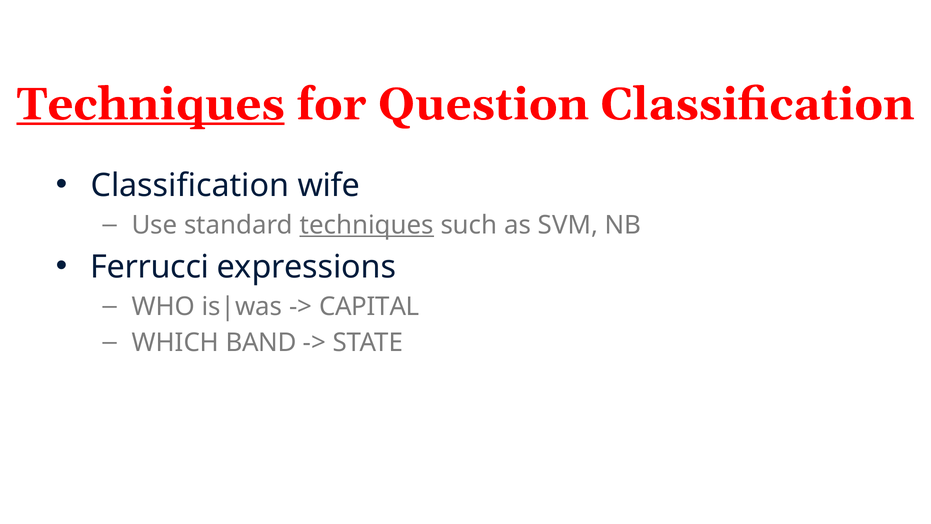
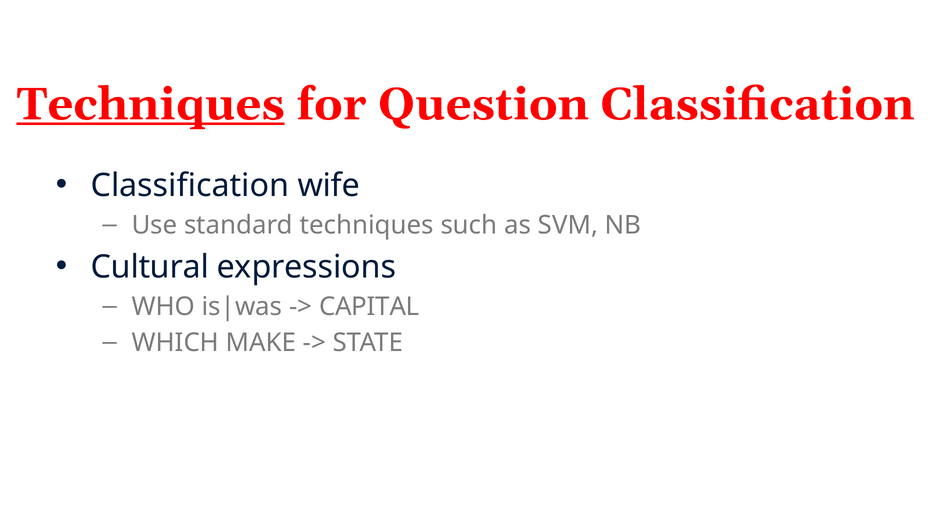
techniques at (367, 225) underline: present -> none
Ferrucci: Ferrucci -> Cultural
BAND: BAND -> MAKE
